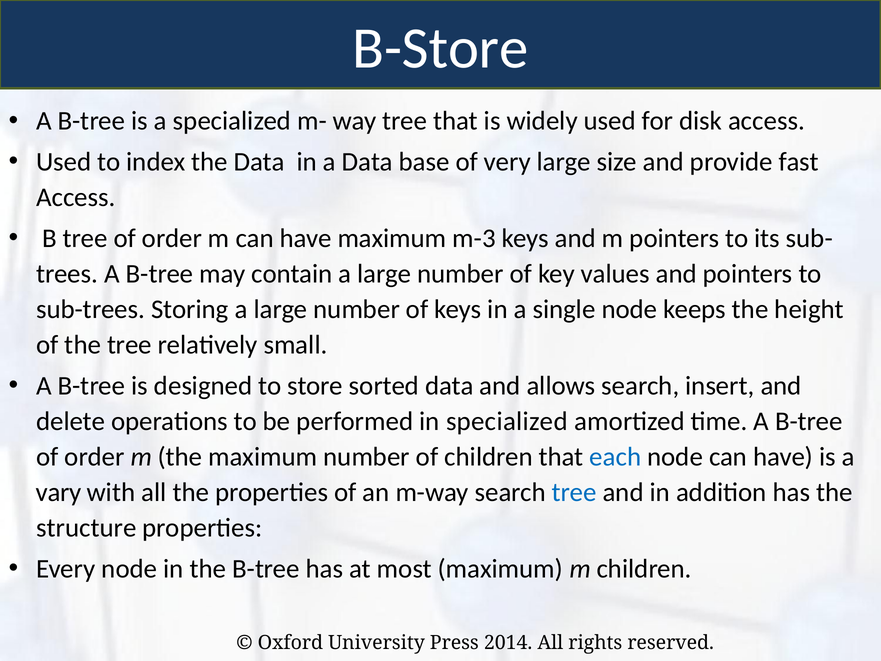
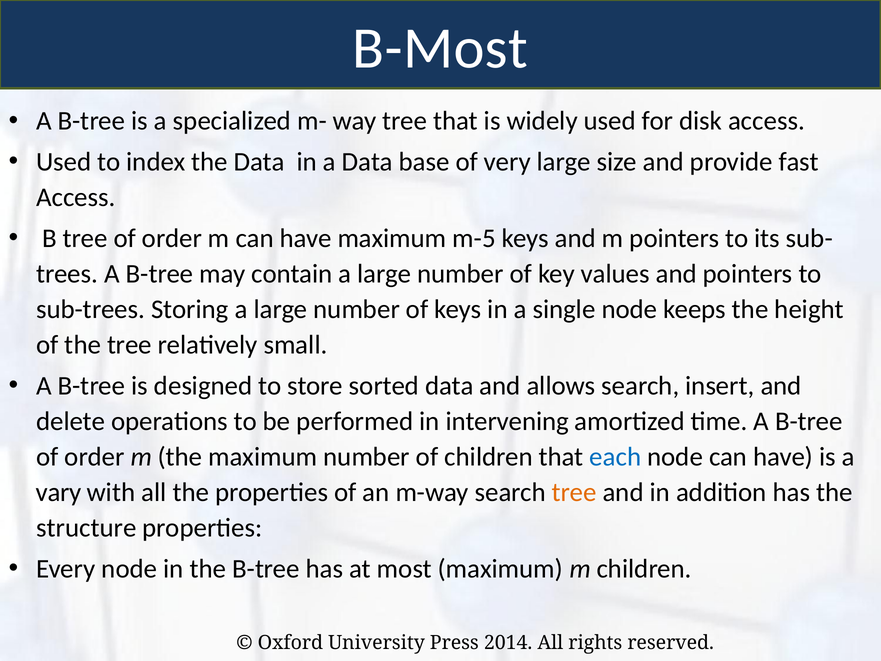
B-Store: B-Store -> B-Most
m-3: m-3 -> m-5
in specialized: specialized -> intervening
tree at (574, 492) colour: blue -> orange
